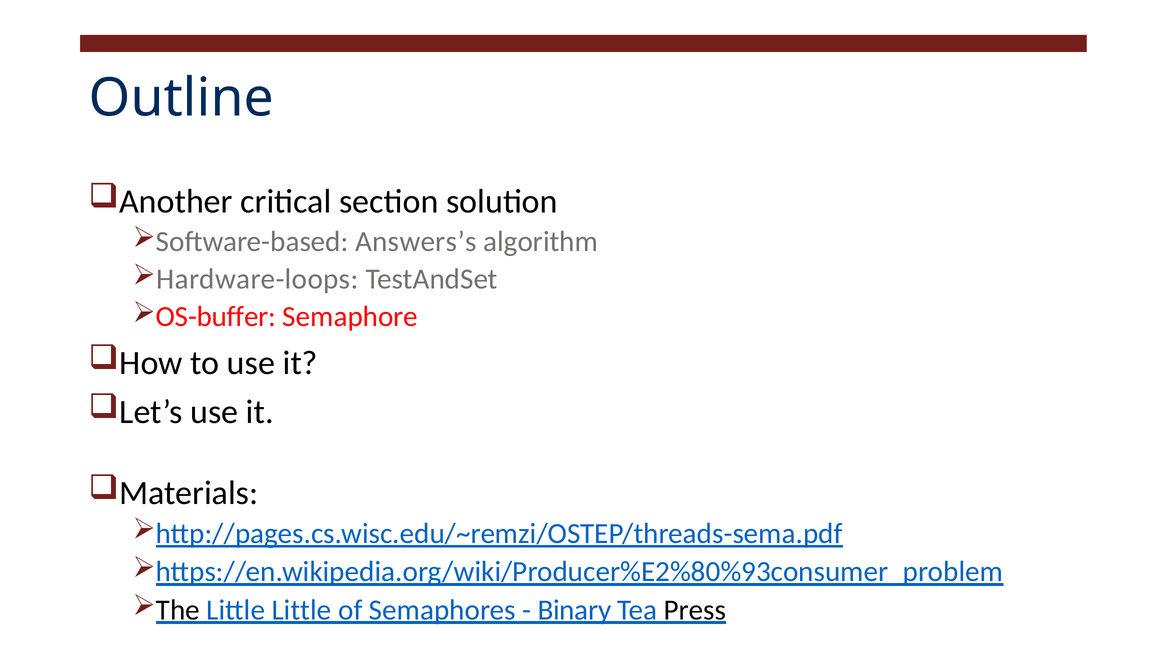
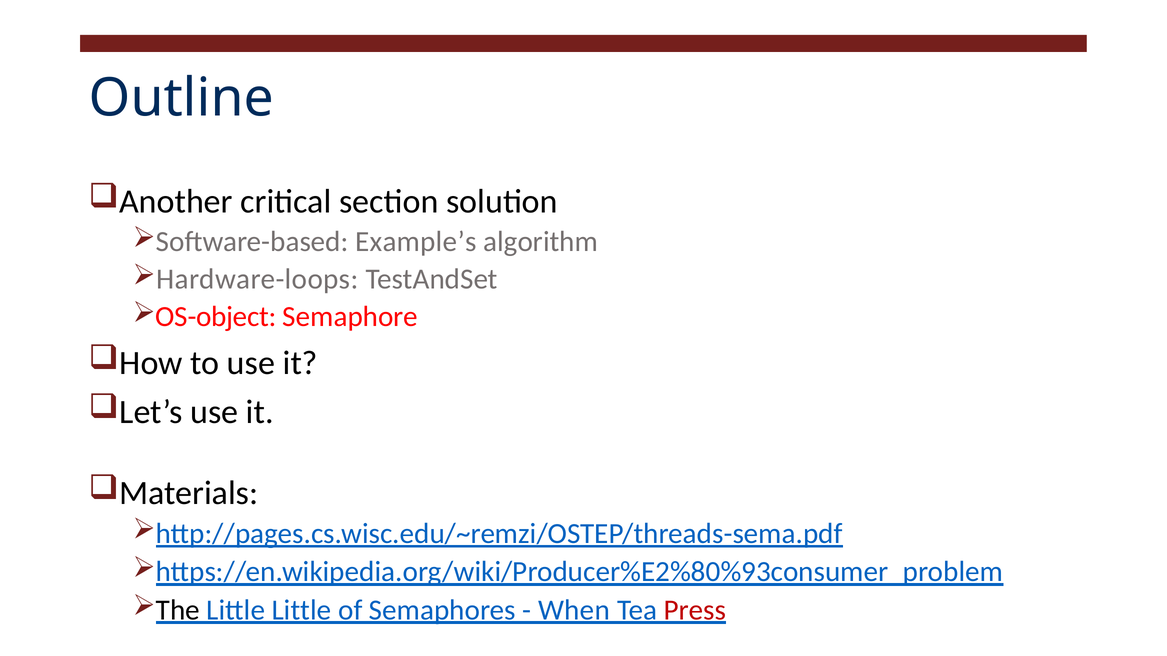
Answers’s: Answers’s -> Example’s
OS-buffer: OS-buffer -> OS-object
Binary: Binary -> When
Press colour: black -> red
